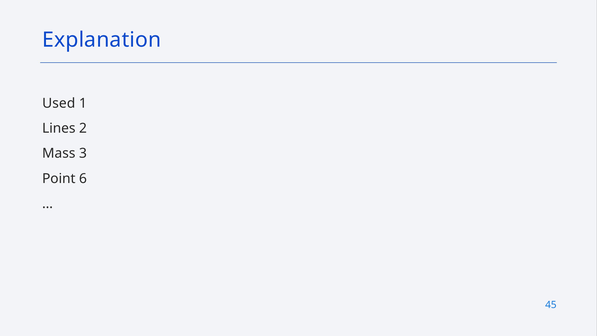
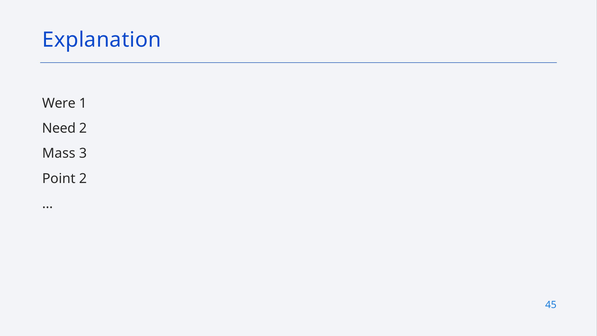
Used: Used -> Were
Lines: Lines -> Need
Point 6: 6 -> 2
